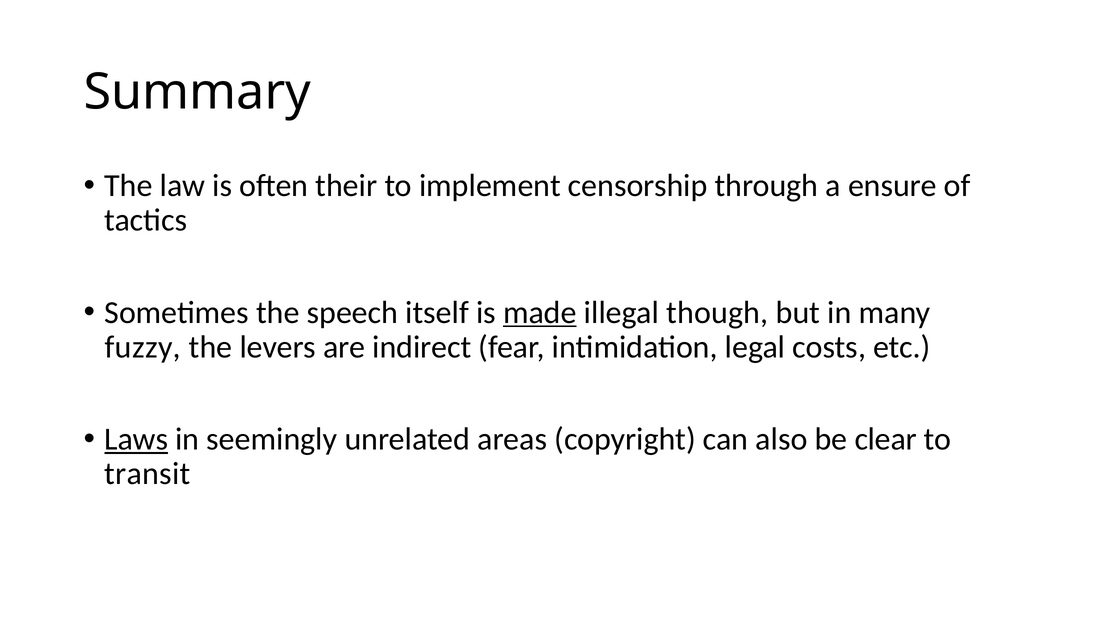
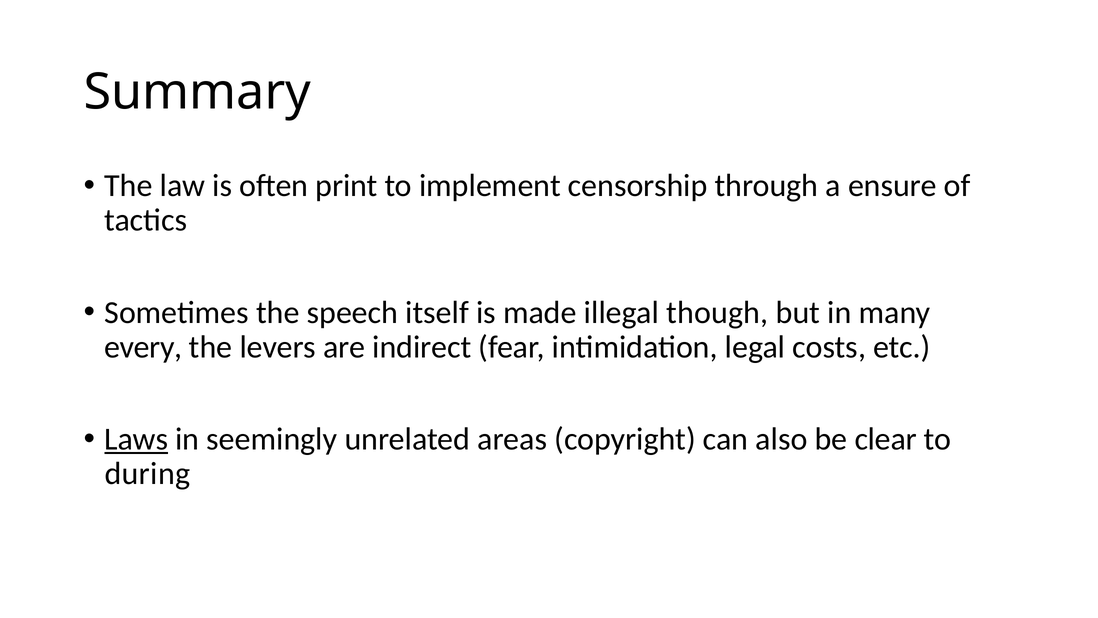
their: their -> print
made underline: present -> none
fuzzy: fuzzy -> every
transit: transit -> during
